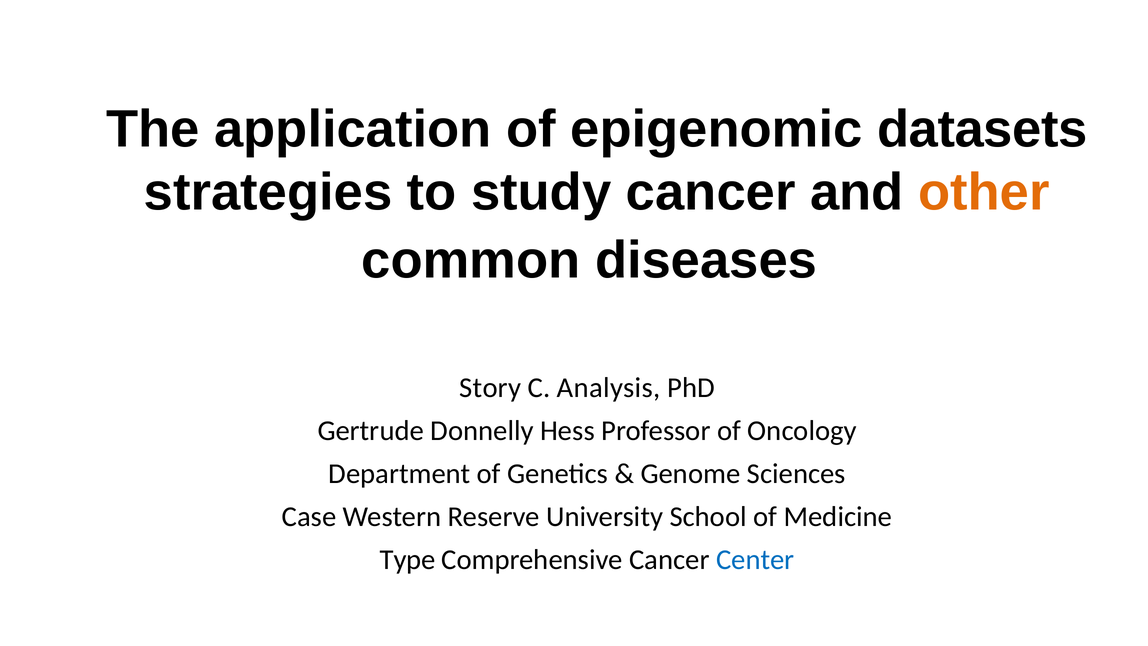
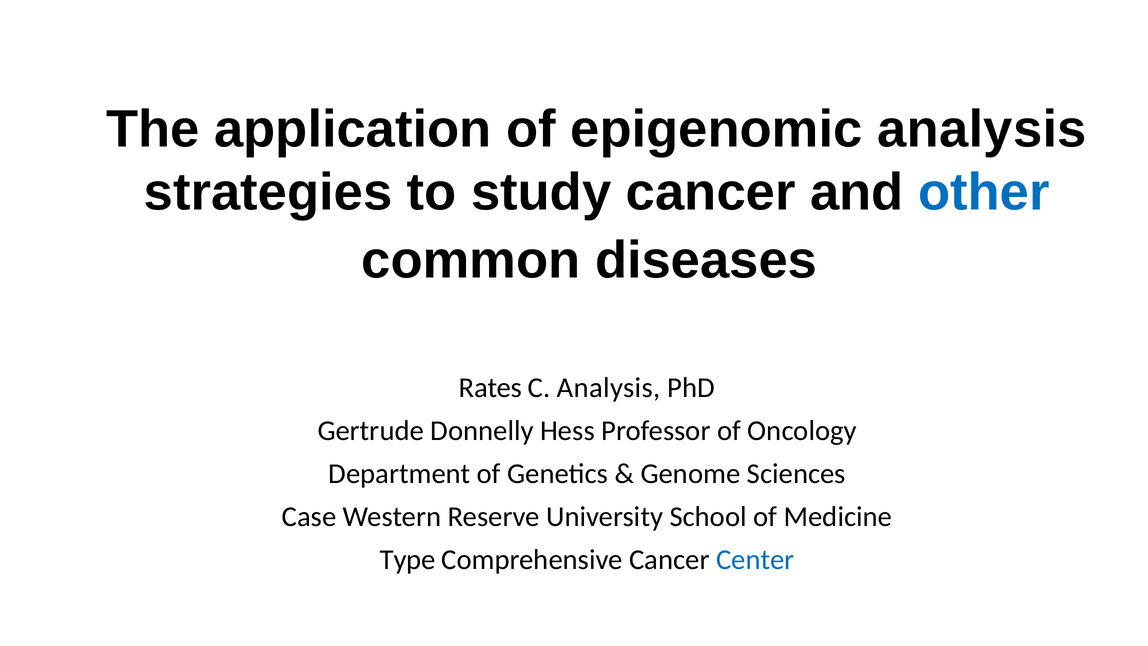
epigenomic datasets: datasets -> analysis
other colour: orange -> blue
Story: Story -> Rates
